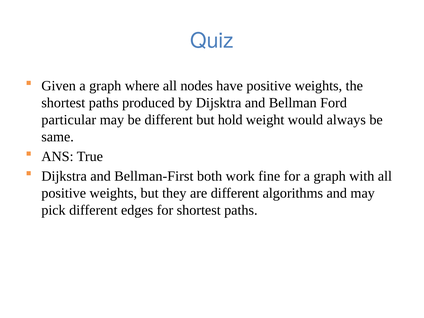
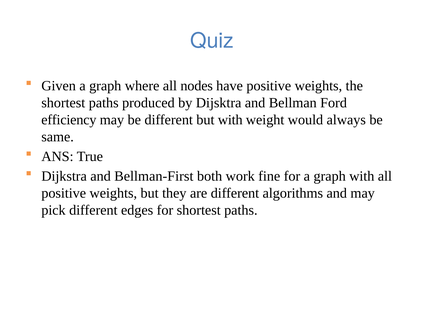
particular: particular -> efficiency
but hold: hold -> with
